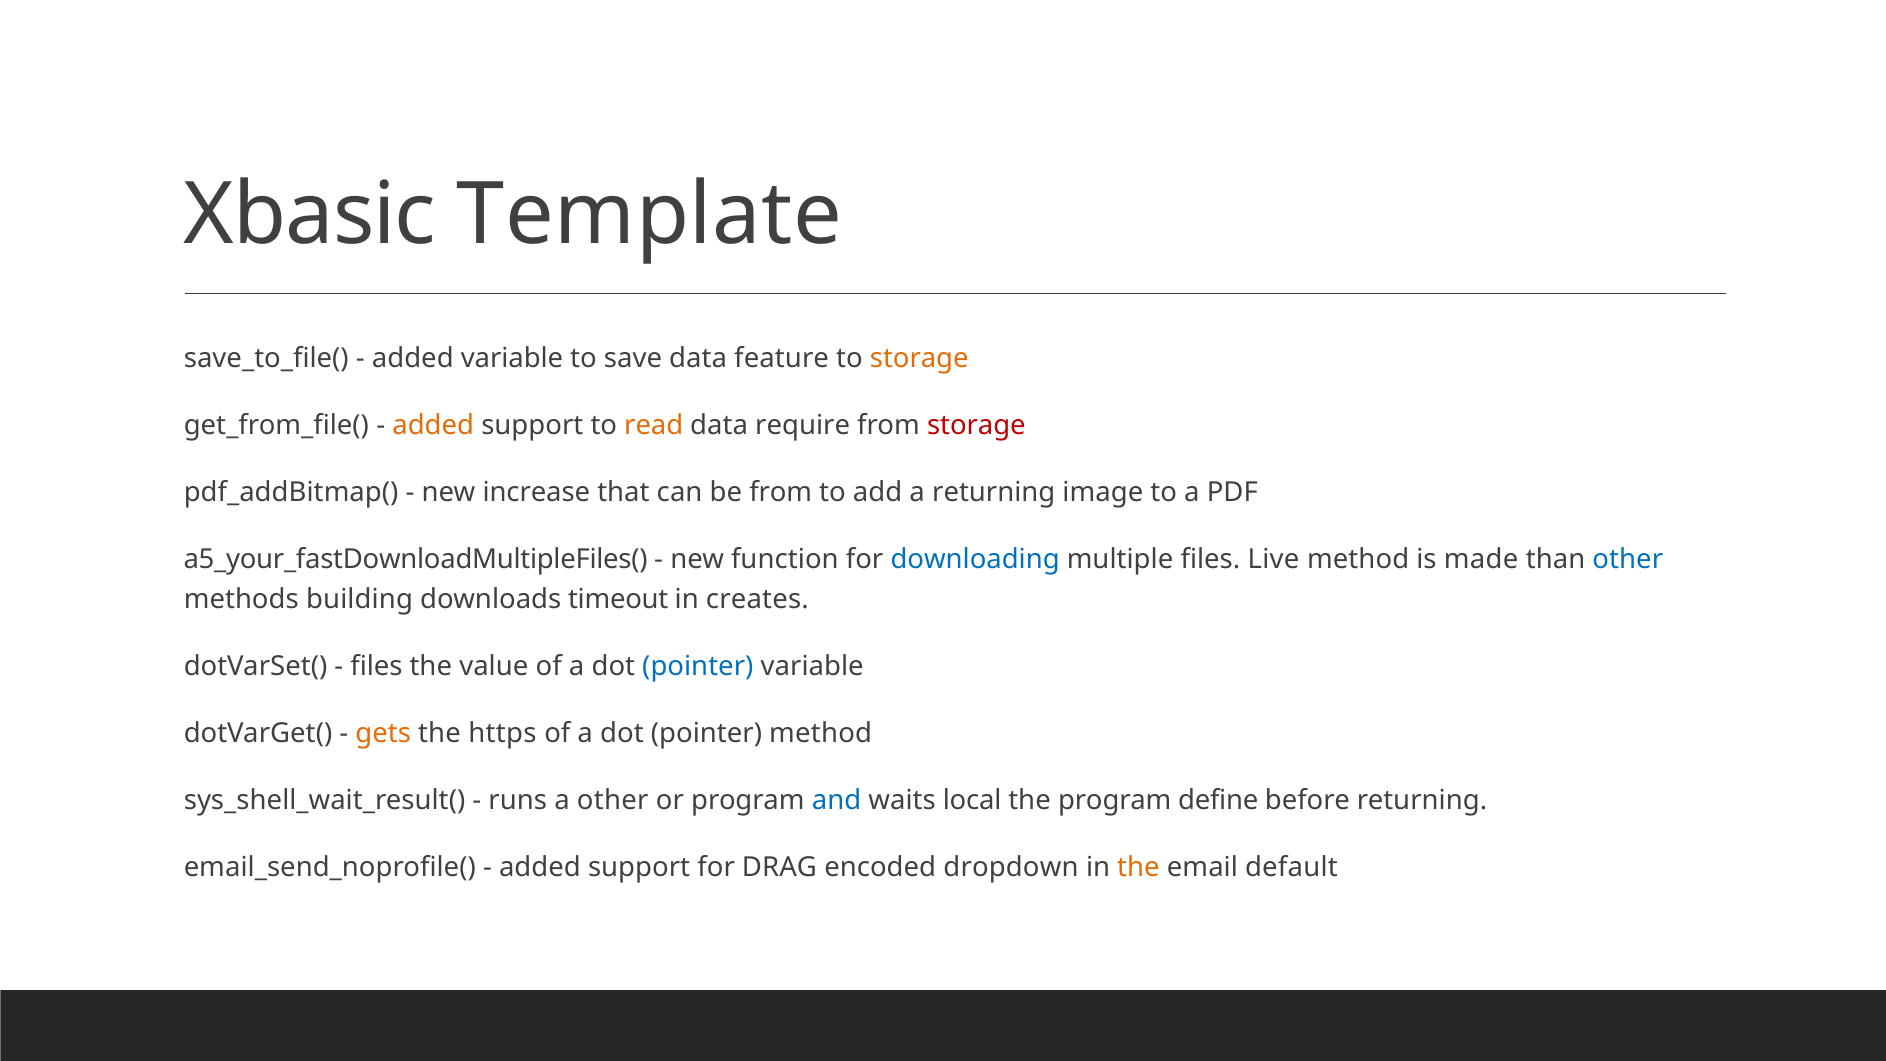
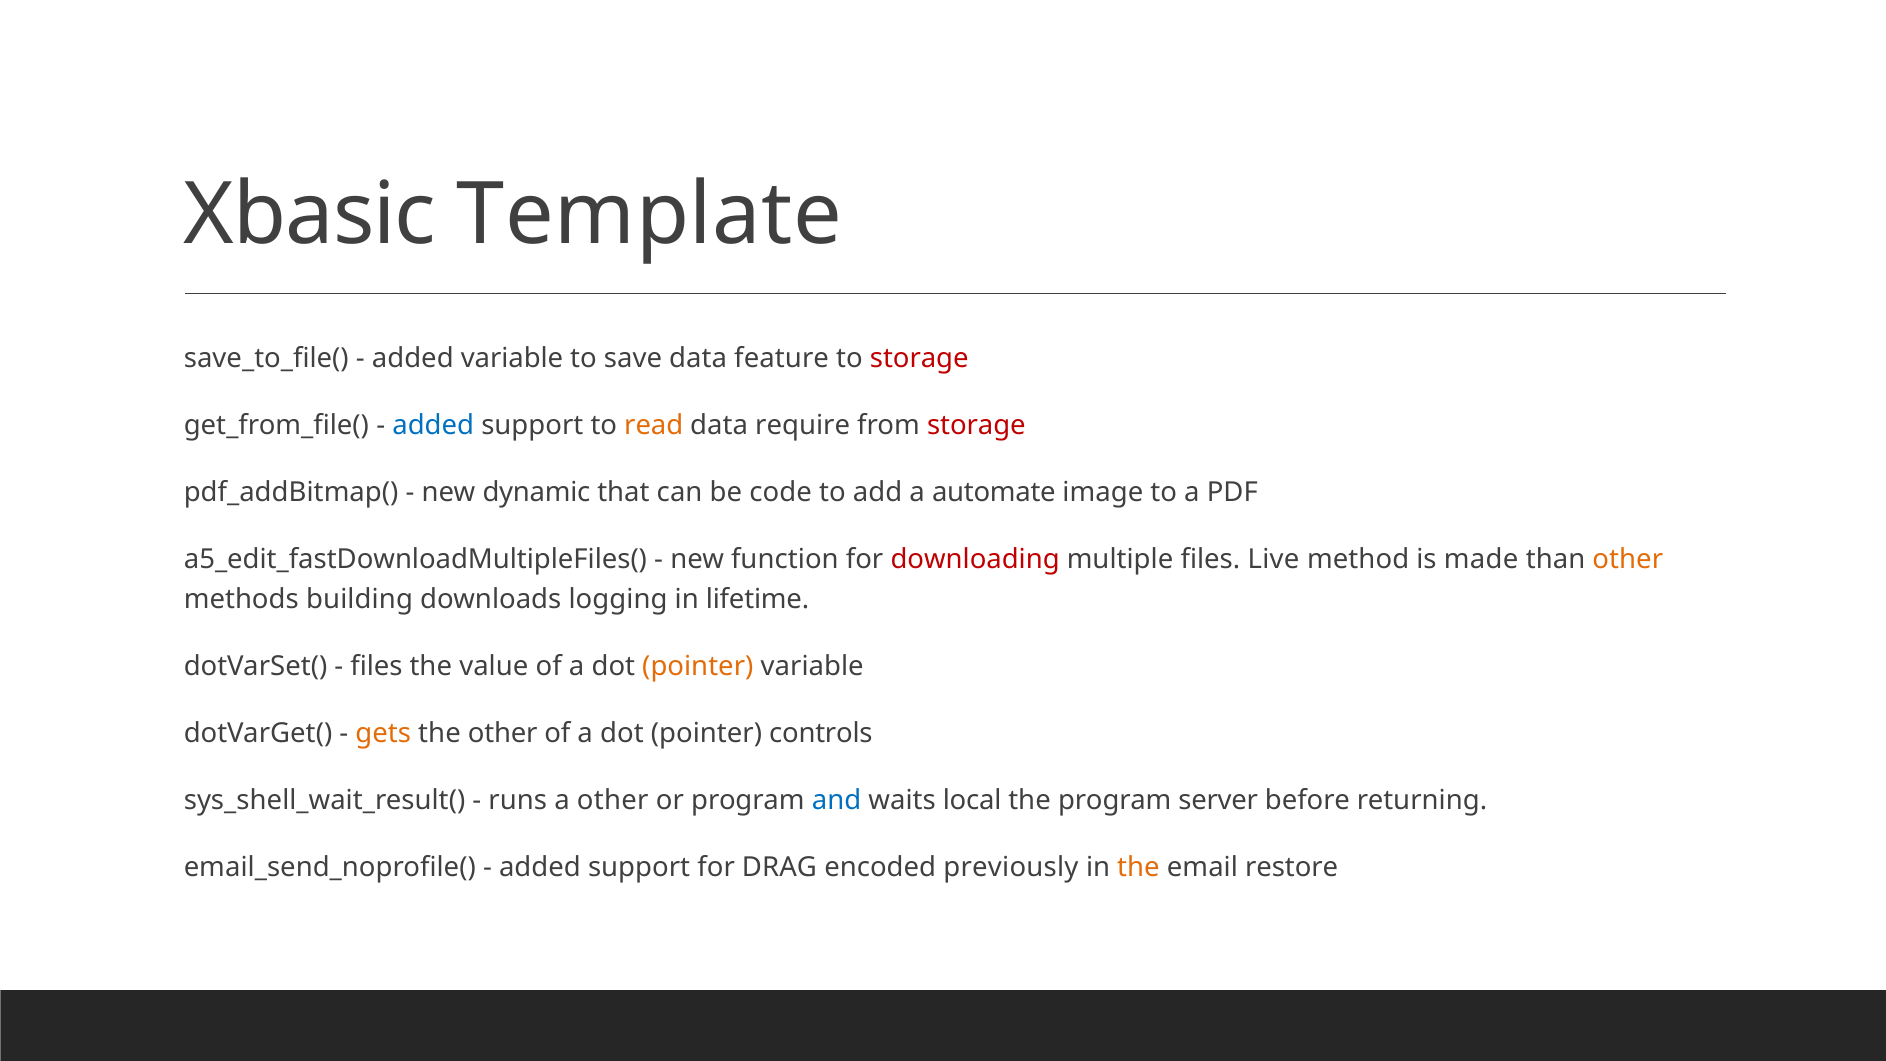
storage at (919, 358) colour: orange -> red
added at (433, 425) colour: orange -> blue
increase: increase -> dynamic
be from: from -> code
a returning: returning -> automate
a5_your_fastDownloadMultipleFiles(: a5_your_fastDownloadMultipleFiles( -> a5_edit_fastDownloadMultipleFiles(
downloading colour: blue -> red
other at (1628, 559) colour: blue -> orange
timeout: timeout -> logging
creates: creates -> lifetime
pointer at (698, 666) colour: blue -> orange
the https: https -> other
pointer method: method -> controls
define: define -> server
dropdown: dropdown -> previously
default: default -> restore
